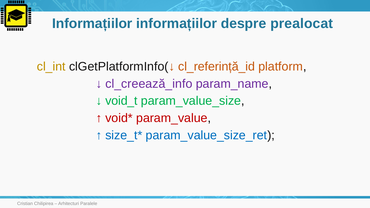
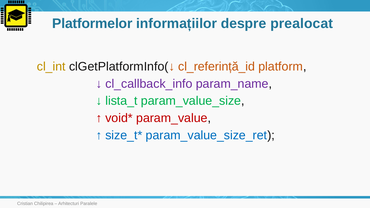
Informațiilor at (92, 24): Informațiilor -> Platformelor
cl_creează_info: cl_creează_info -> cl_callback_info
void_t: void_t -> lista_t
